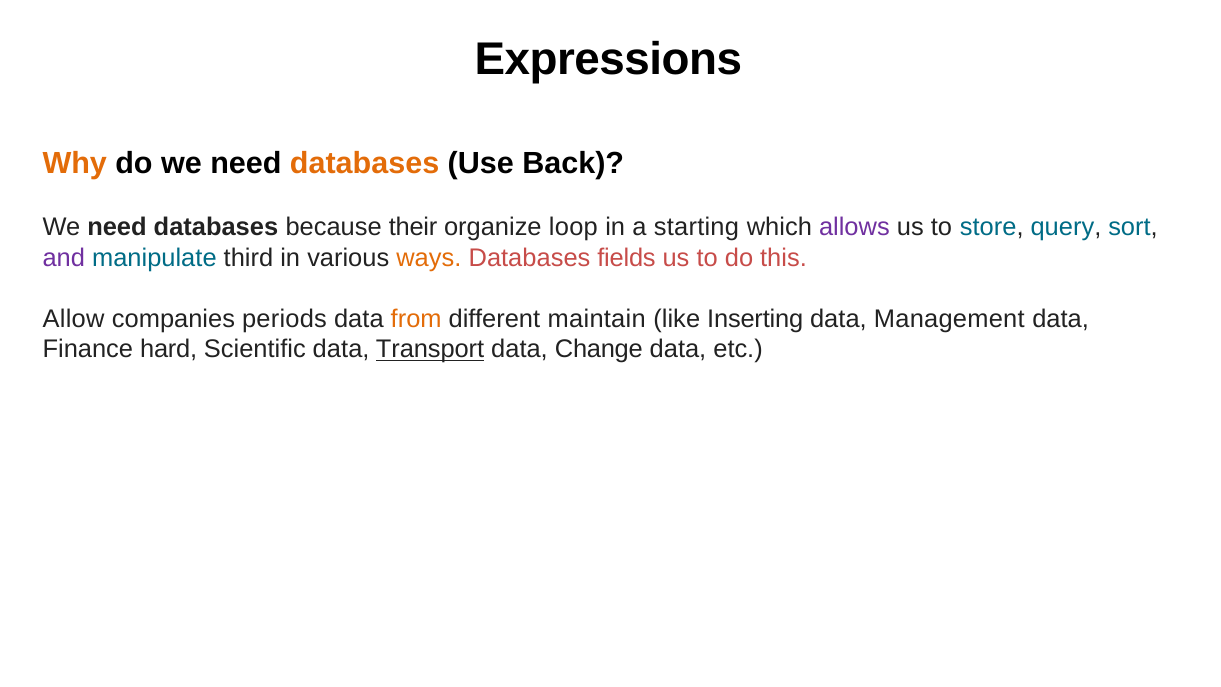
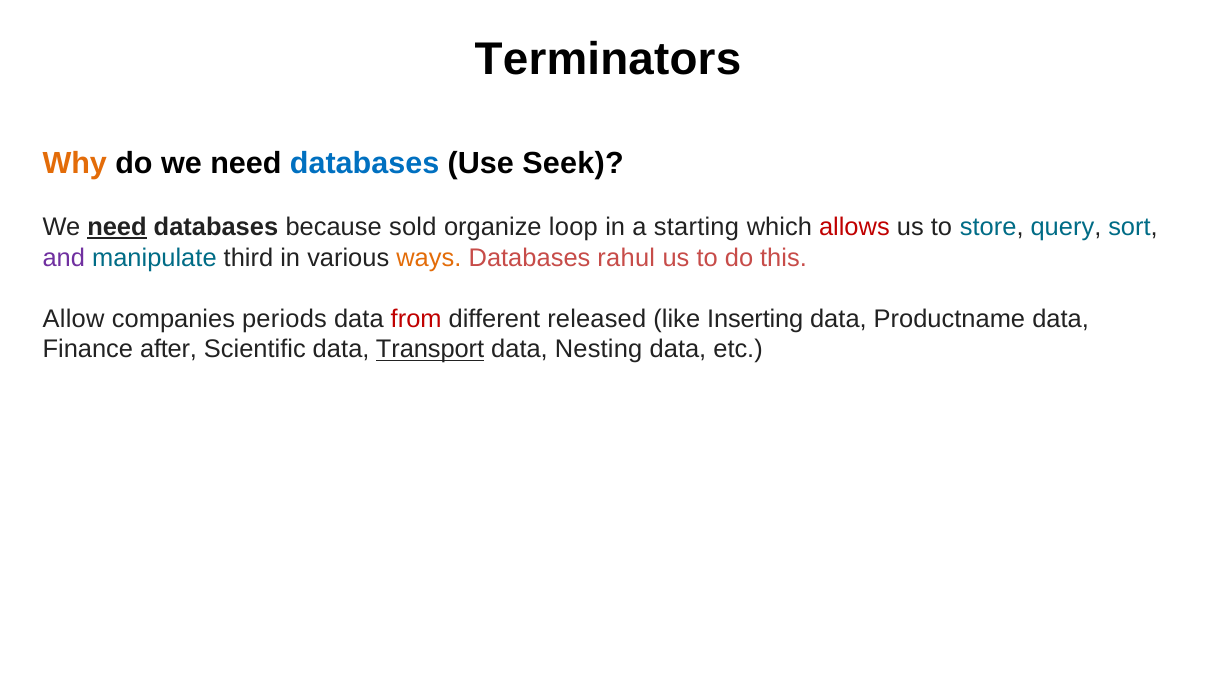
Expressions: Expressions -> Terminators
databases at (365, 163) colour: orange -> blue
Back: Back -> Seek
need at (117, 227) underline: none -> present
their: their -> sold
allows colour: purple -> red
fields: fields -> rahul
from colour: orange -> red
maintain: maintain -> released
Management: Management -> Productname
hard: hard -> after
Change: Change -> Nesting
